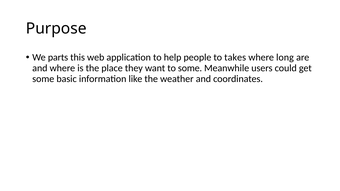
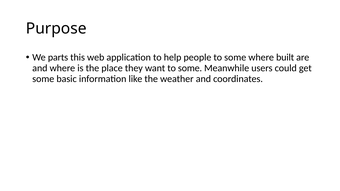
people to takes: takes -> some
long: long -> built
